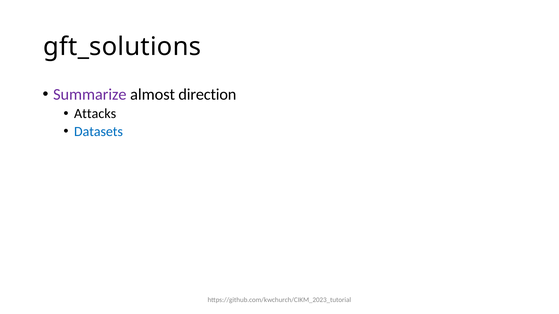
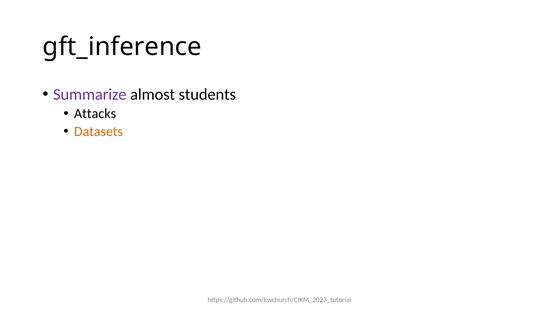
gft_solutions: gft_solutions -> gft_inference
direction: direction -> students
Datasets colour: blue -> orange
